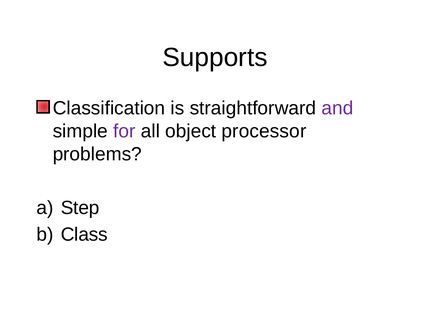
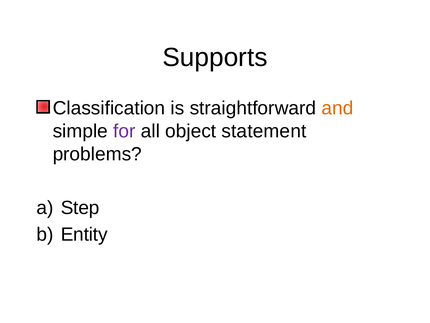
and colour: purple -> orange
processor: processor -> statement
Class: Class -> Entity
